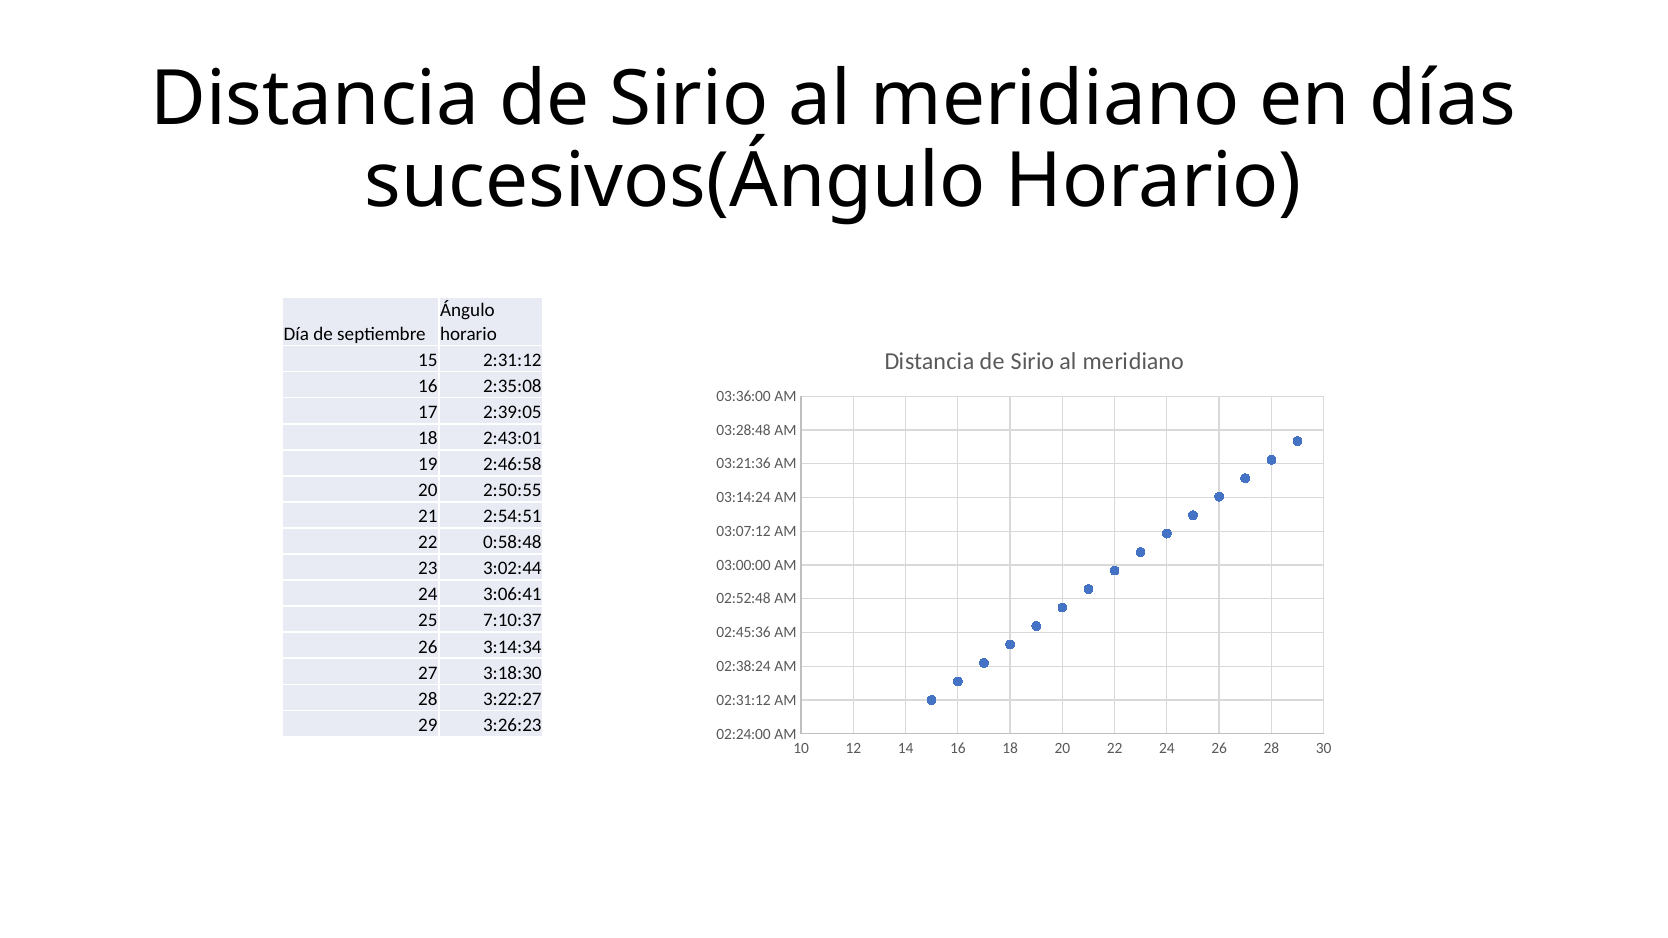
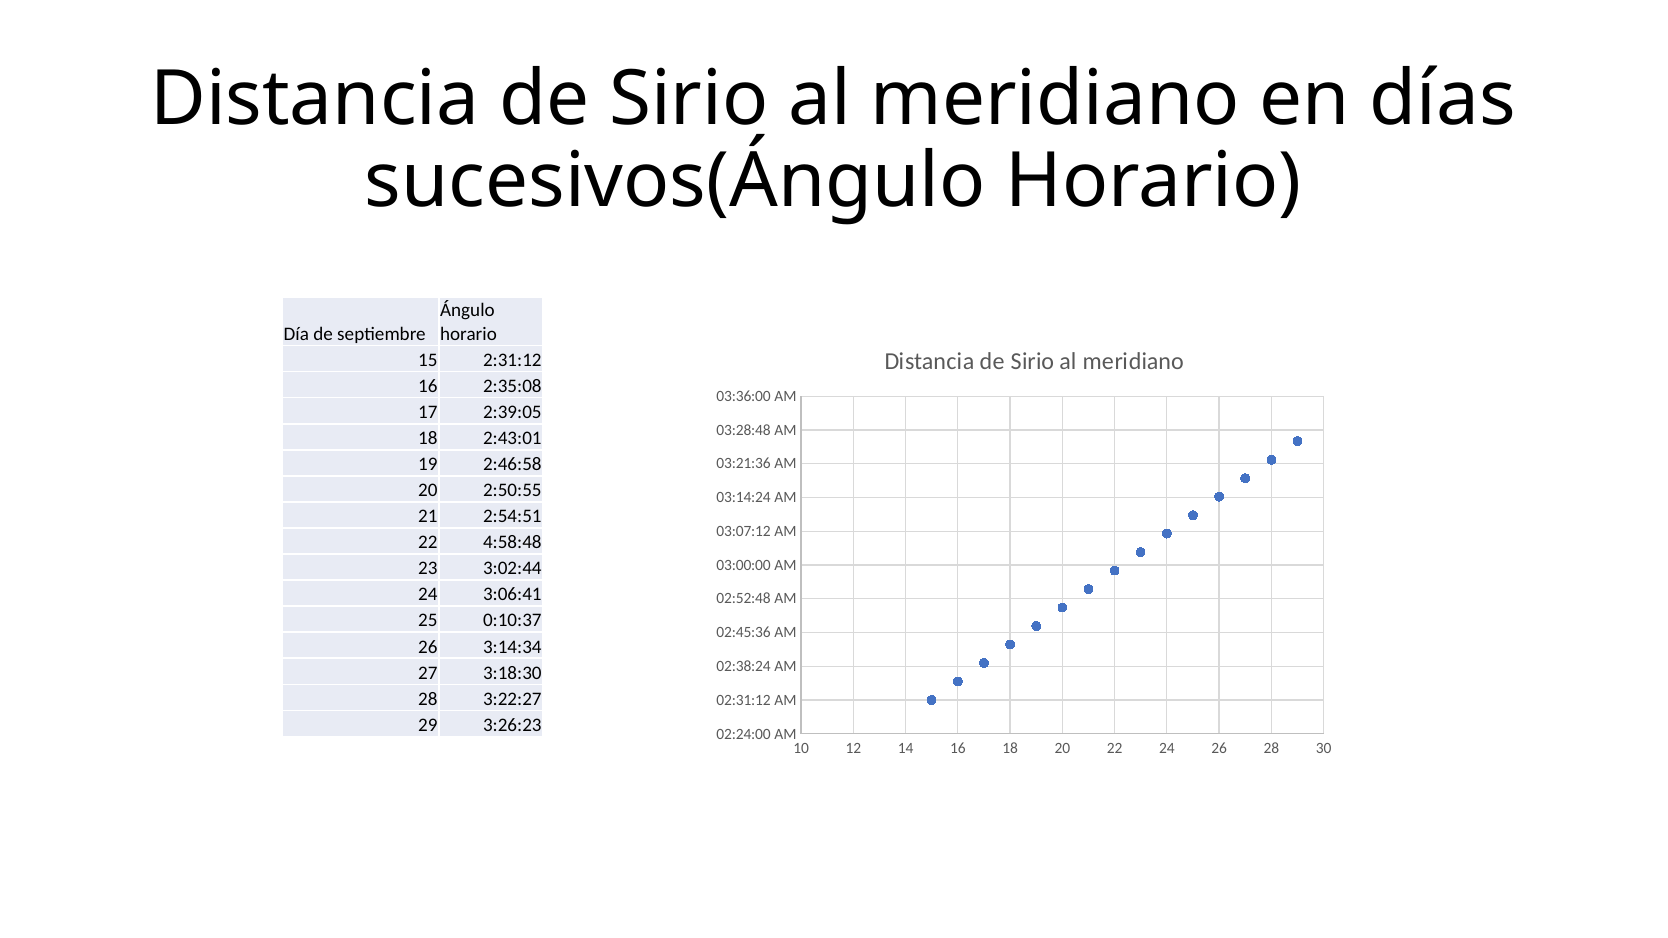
0:58:48: 0:58:48 -> 4:58:48
7:10:37: 7:10:37 -> 0:10:37
